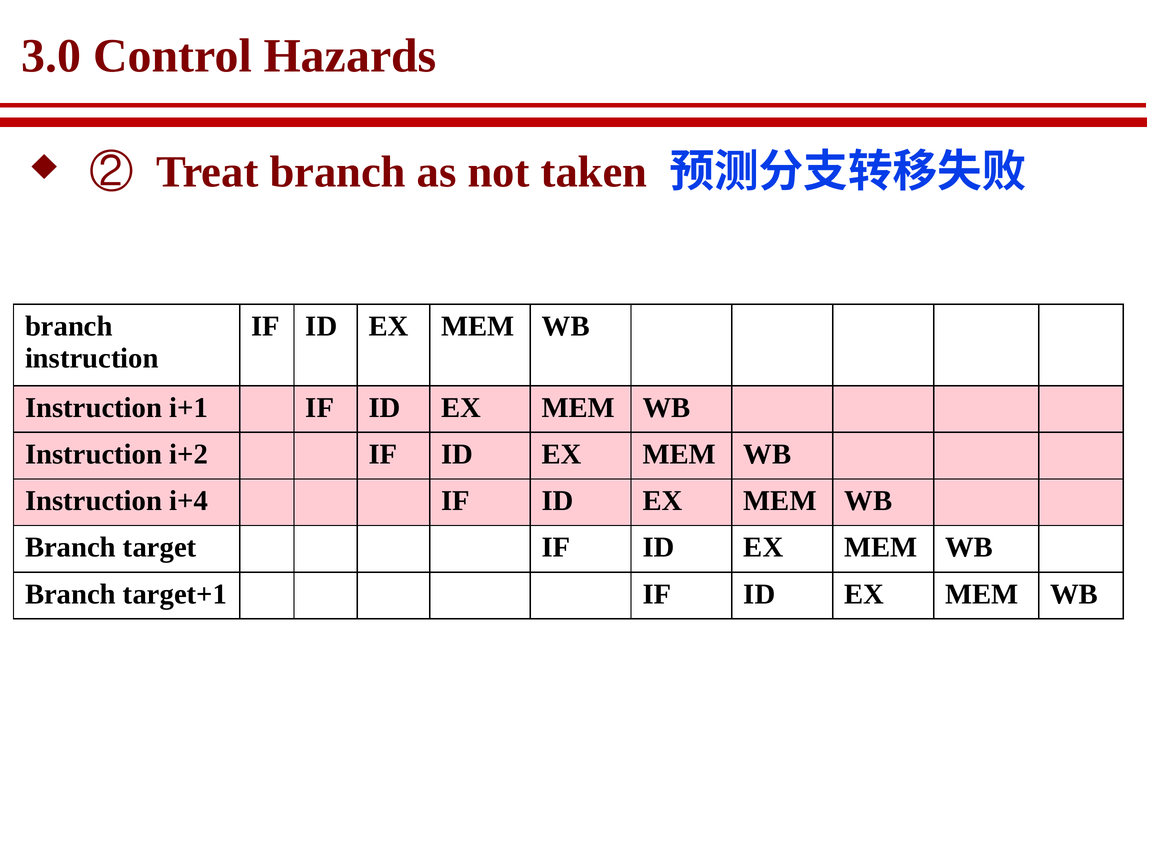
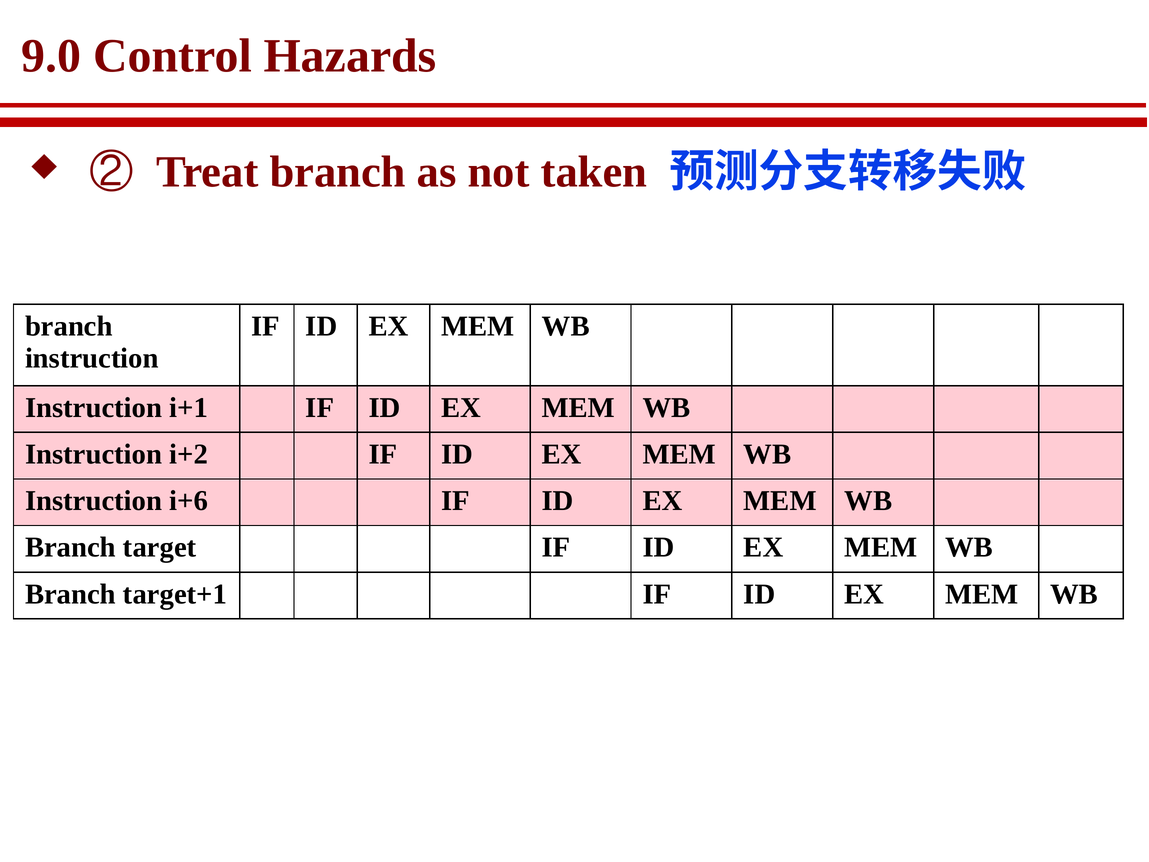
3.0: 3.0 -> 9.0
i+4: i+4 -> i+6
